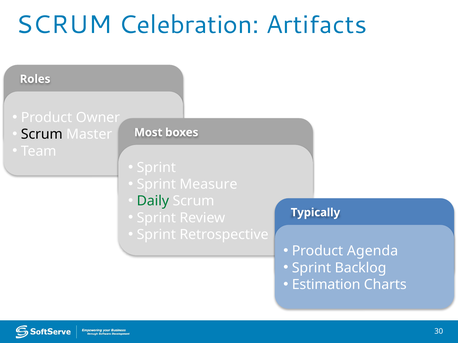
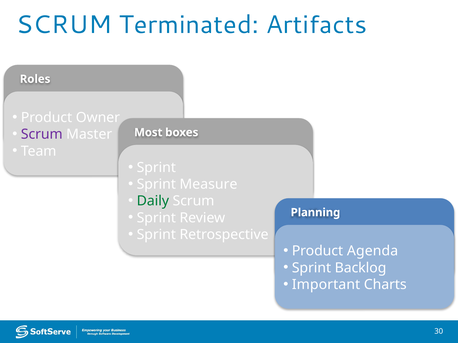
Celebration: Celebration -> Terminated
Scrum at (42, 135) colour: black -> purple
Typically: Typically -> Planning
Estimation: Estimation -> Important
